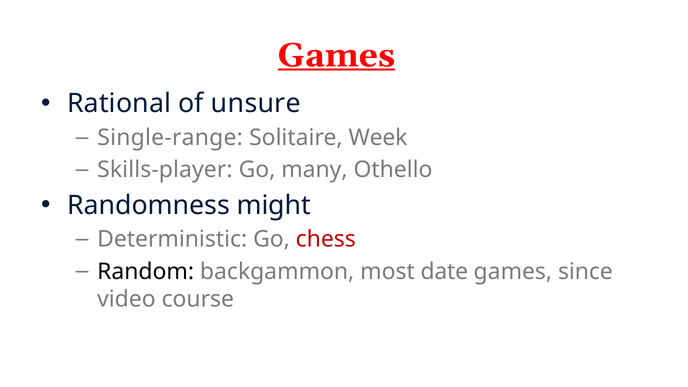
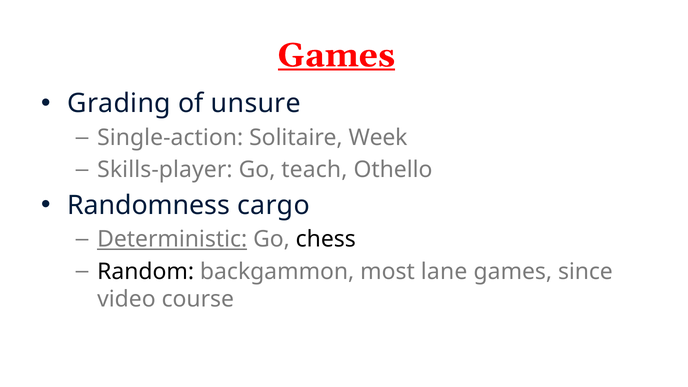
Rational: Rational -> Grading
Single-range: Single-range -> Single-action
many: many -> teach
might: might -> cargo
Deterministic underline: none -> present
chess colour: red -> black
date: date -> lane
